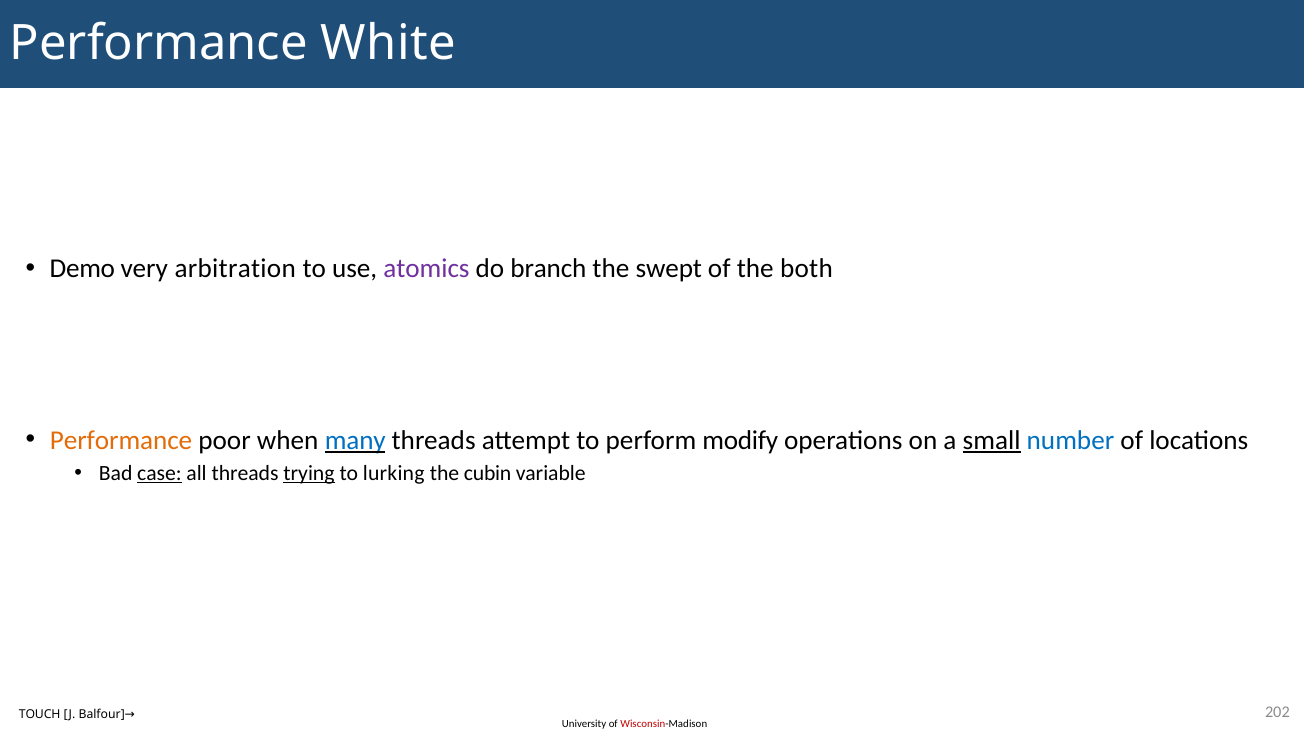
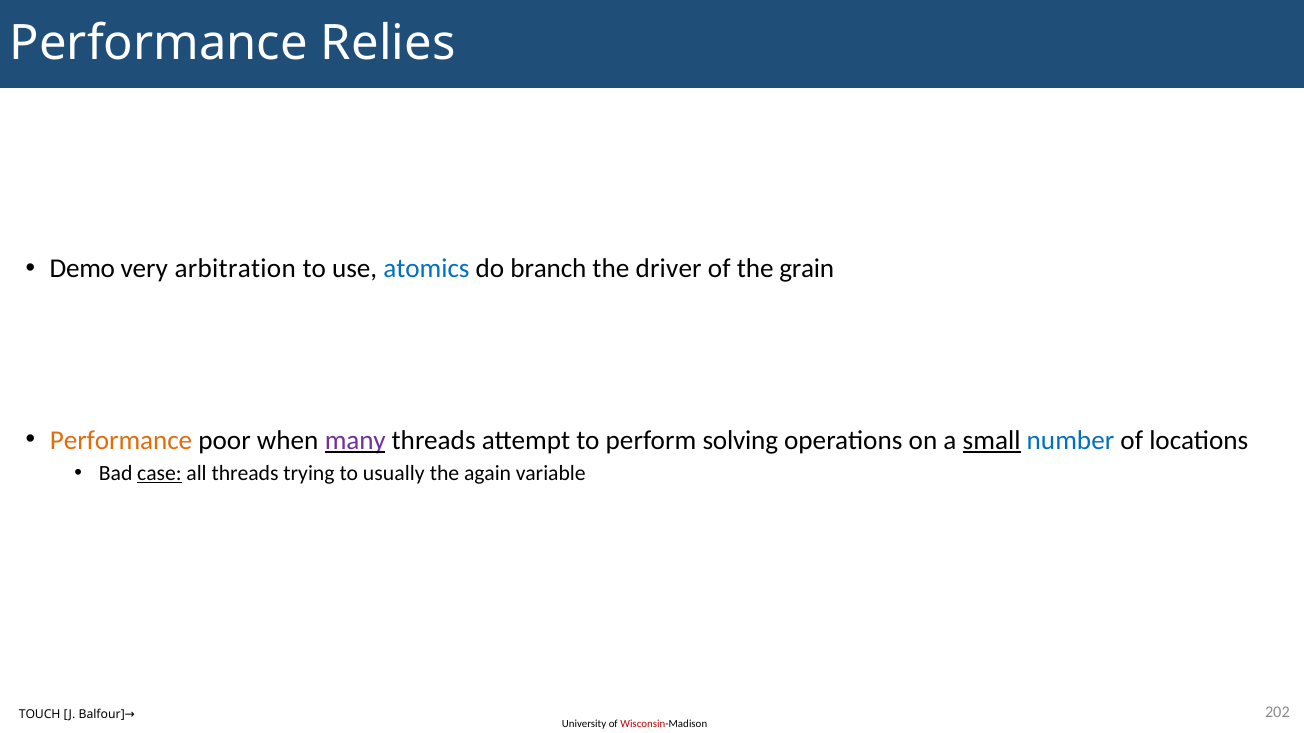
White: White -> Relies
atomics colour: purple -> blue
swept: swept -> driver
both: both -> grain
many colour: blue -> purple
modify: modify -> solving
trying underline: present -> none
lurking: lurking -> usually
cubin: cubin -> again
